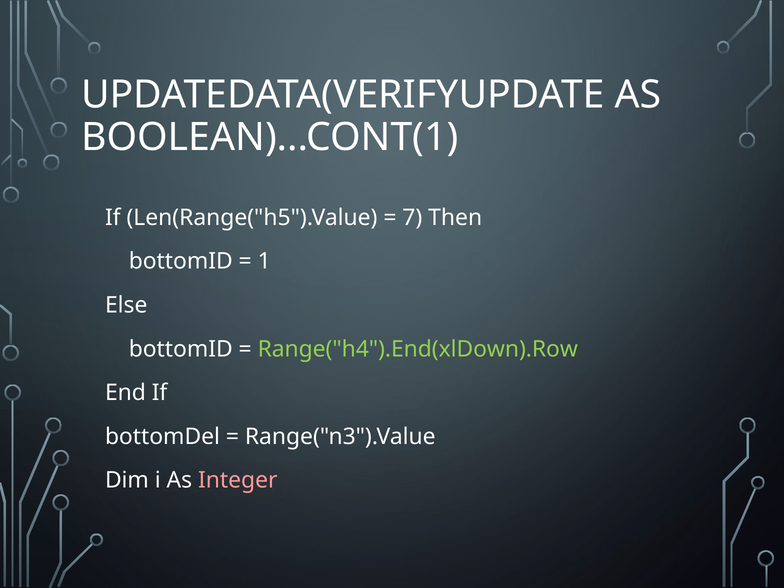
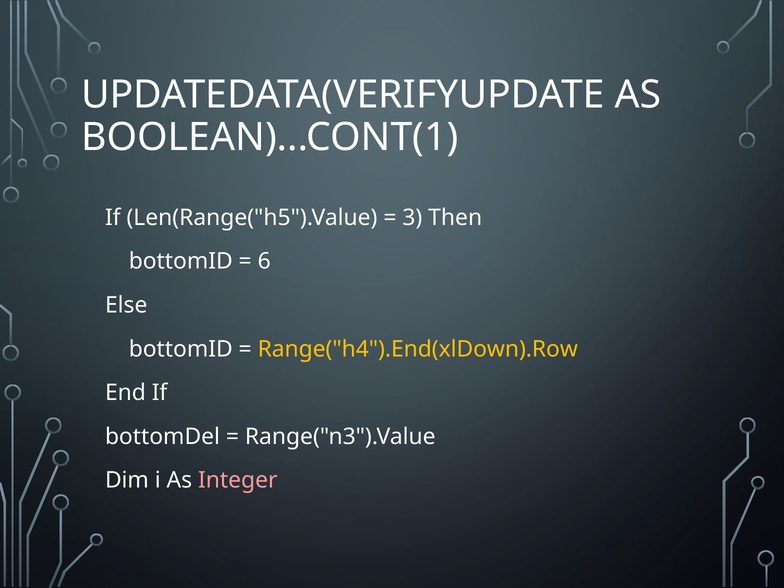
7: 7 -> 3
1: 1 -> 6
Range("h4").End(xlDown).Row colour: light green -> yellow
